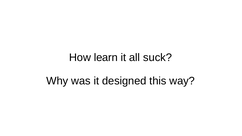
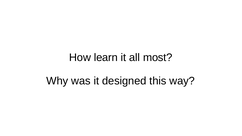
suck: suck -> most
